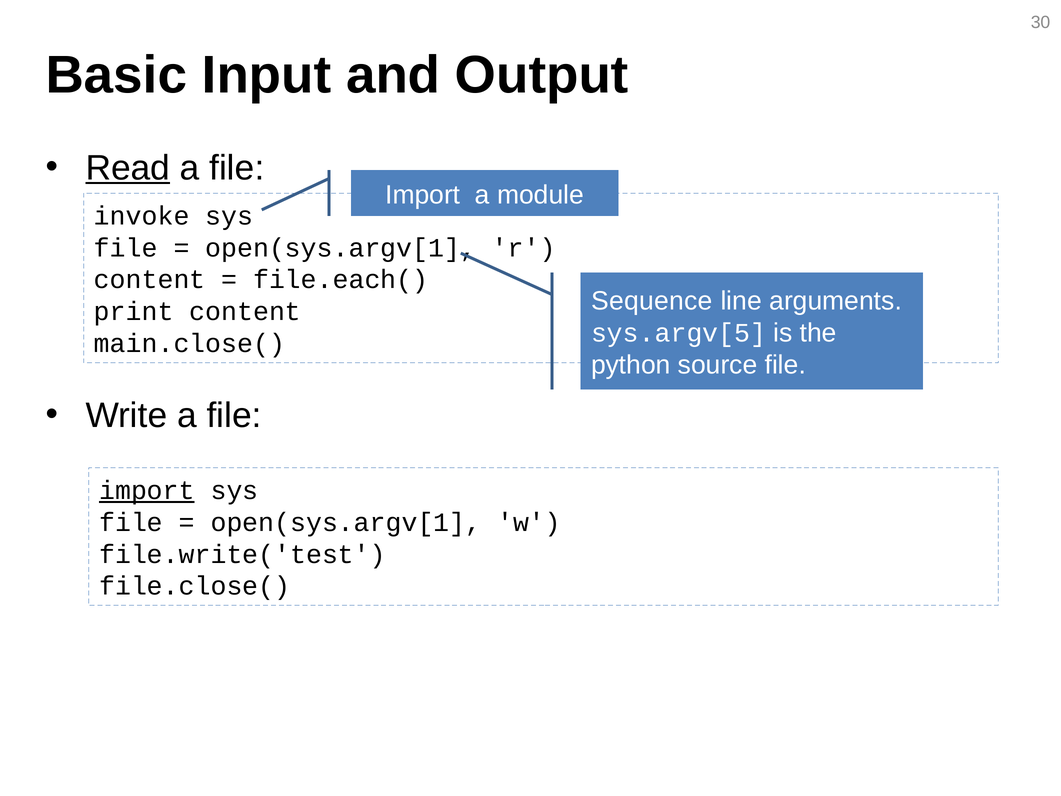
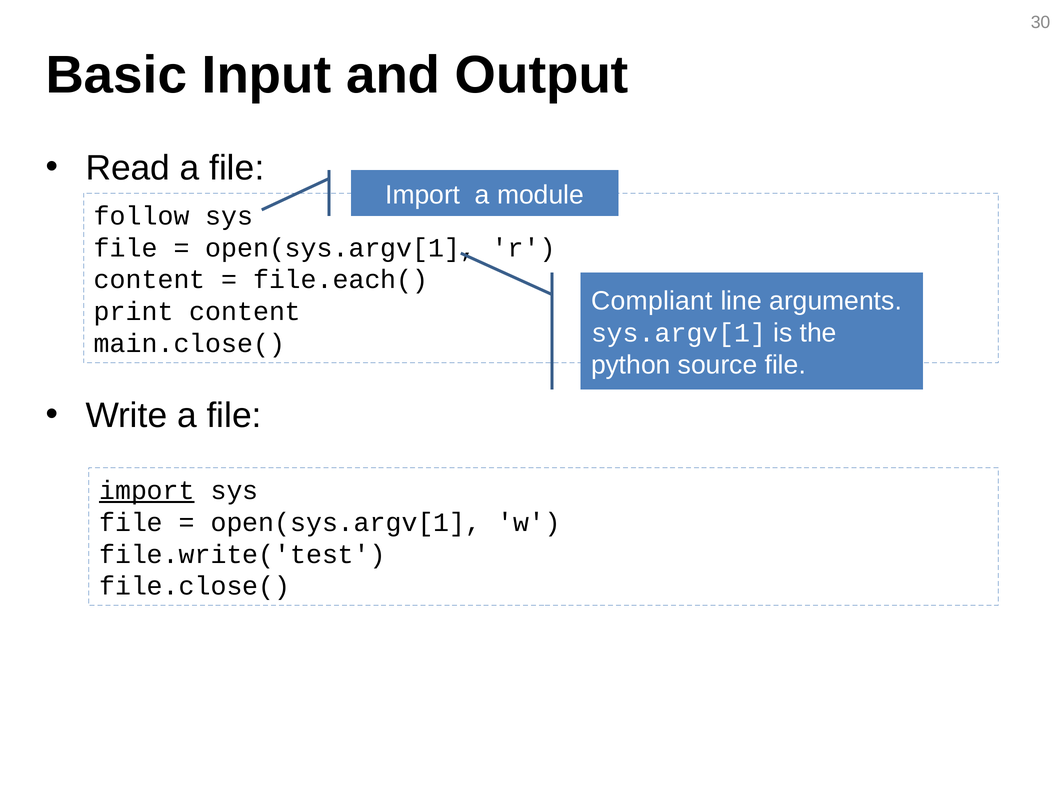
Read underline: present -> none
invoke: invoke -> follow
Sequence: Sequence -> Compliant
sys.argv[5: sys.argv[5 -> sys.argv[1
